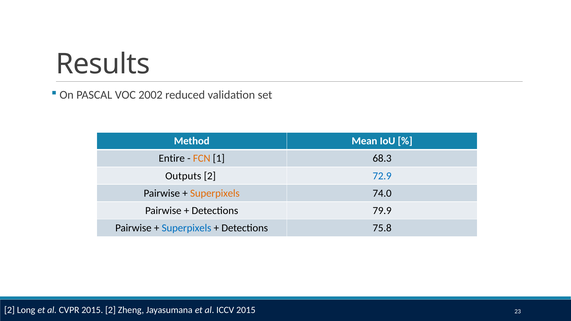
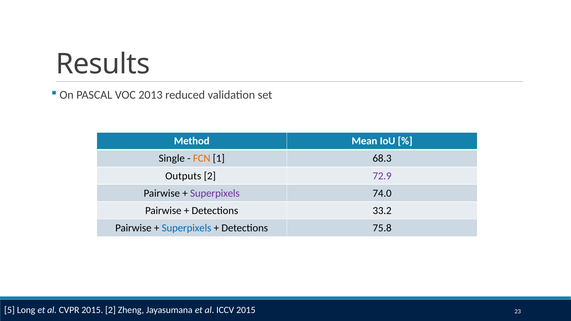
2002: 2002 -> 2013
Entire: Entire -> Single
72.9 colour: blue -> purple
Superpixels at (215, 193) colour: orange -> purple
79.9: 79.9 -> 33.2
2 at (10, 310): 2 -> 5
